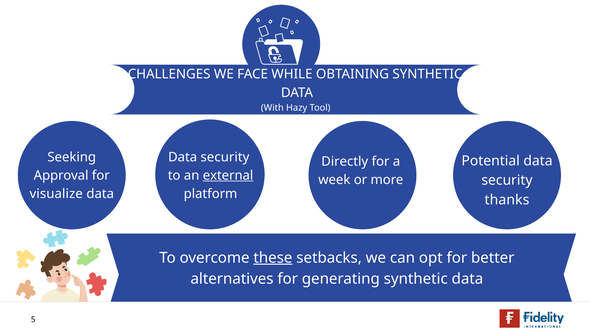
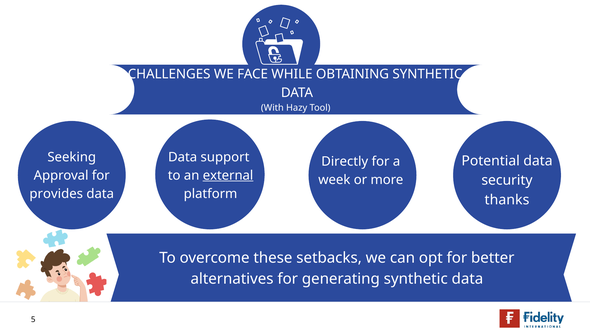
security at (225, 157): security -> support
visualize: visualize -> provides
these underline: present -> none
